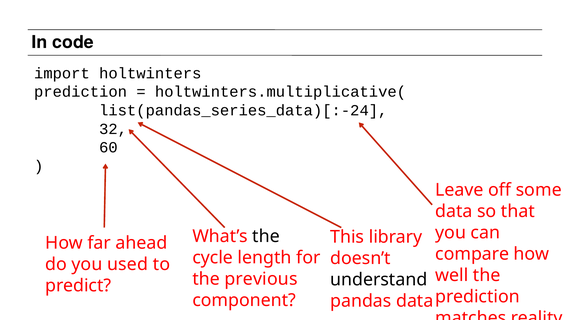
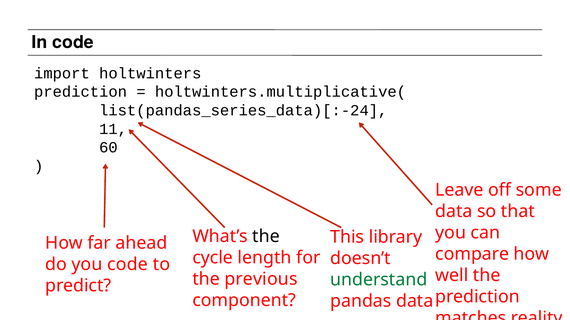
32: 32 -> 11
you used: used -> code
understand colour: black -> green
